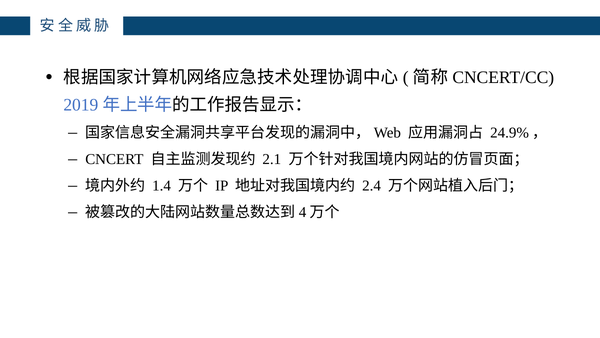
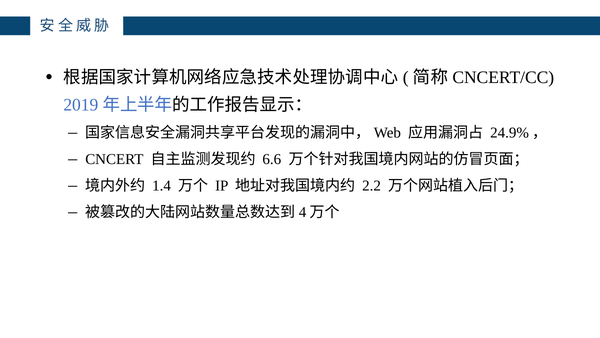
2.1: 2.1 -> 6.6
2.4: 2.4 -> 2.2
